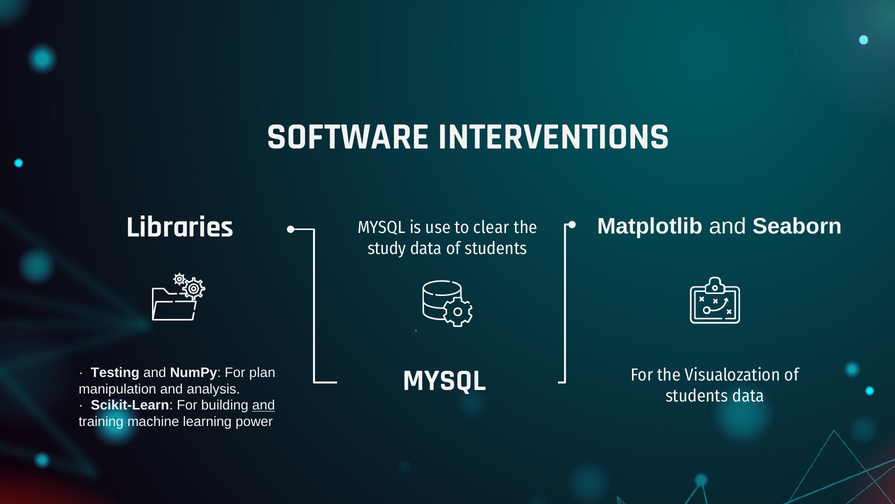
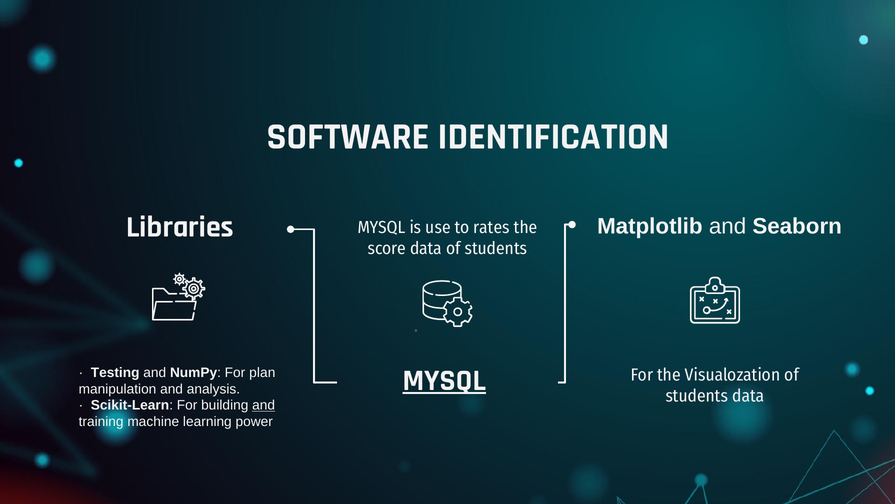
INTERVENTIONS: INTERVENTIONS -> IDENTIFICATION
clear: clear -> rates
study: study -> score
MYSQL at (444, 380) underline: none -> present
